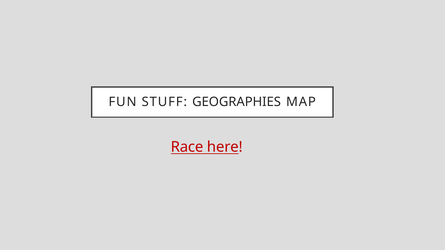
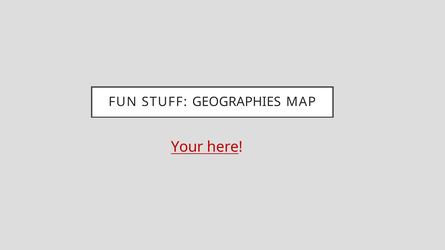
Race: Race -> Your
